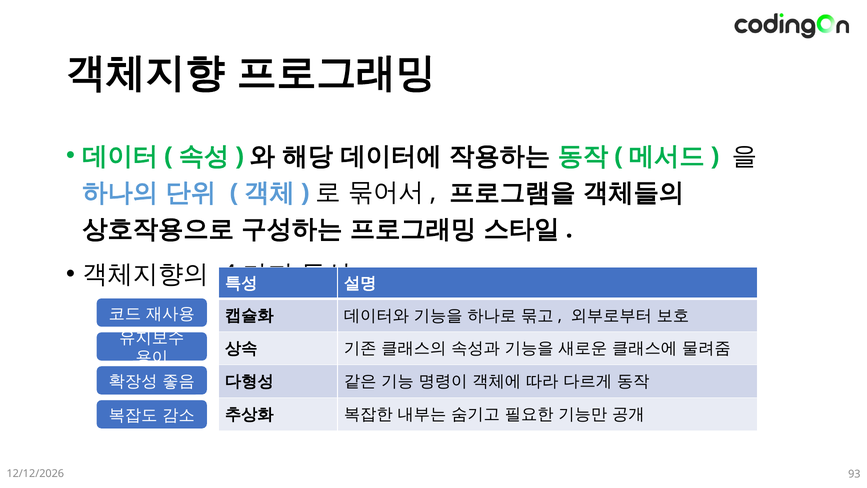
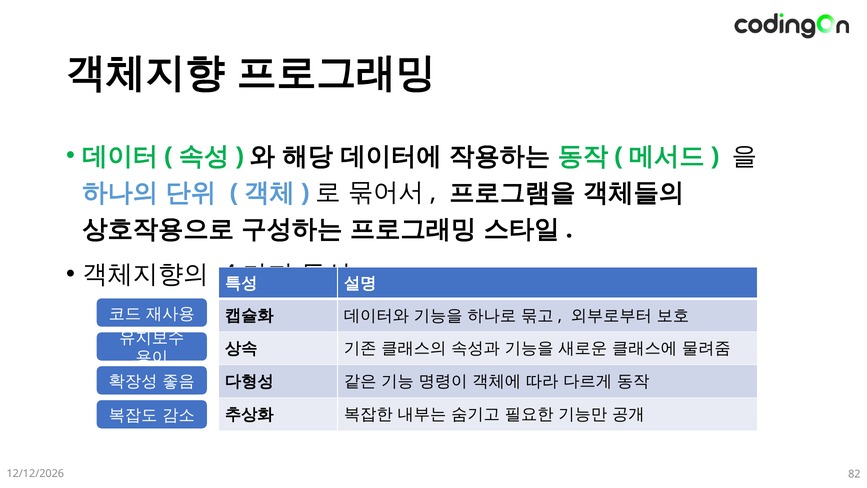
93: 93 -> 82
